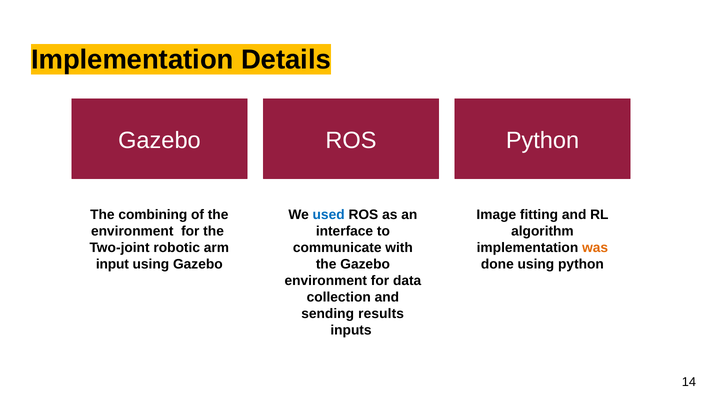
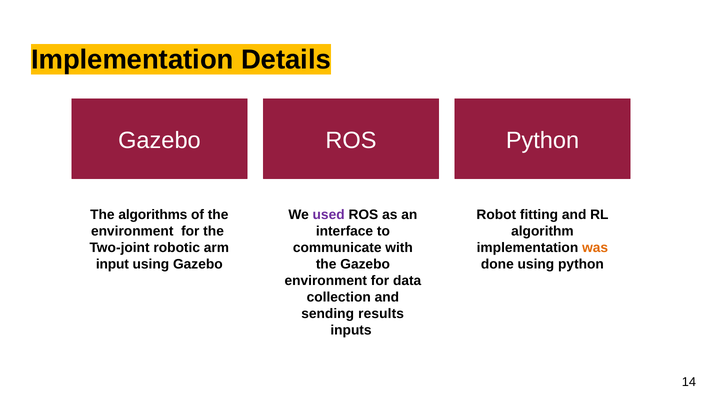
combining: combining -> algorithms
used colour: blue -> purple
Image: Image -> Robot
